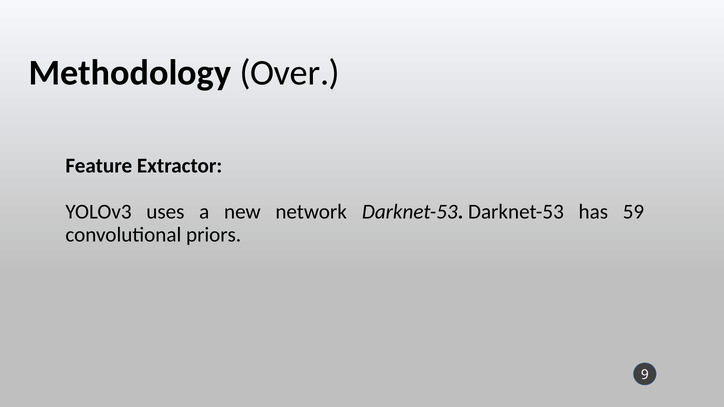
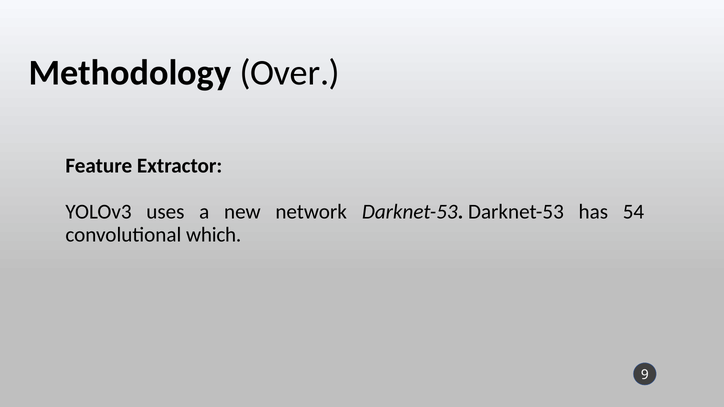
59: 59 -> 54
priors: priors -> which
